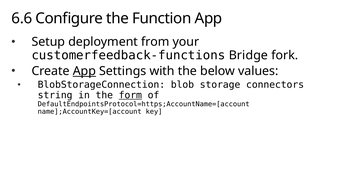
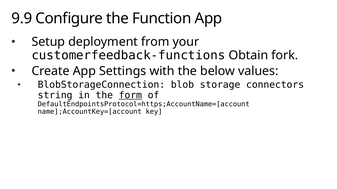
6.6: 6.6 -> 9.9
Bridge: Bridge -> Obtain
App at (84, 71) underline: present -> none
